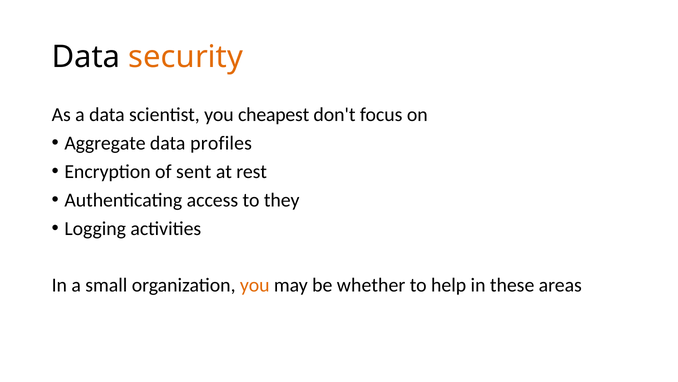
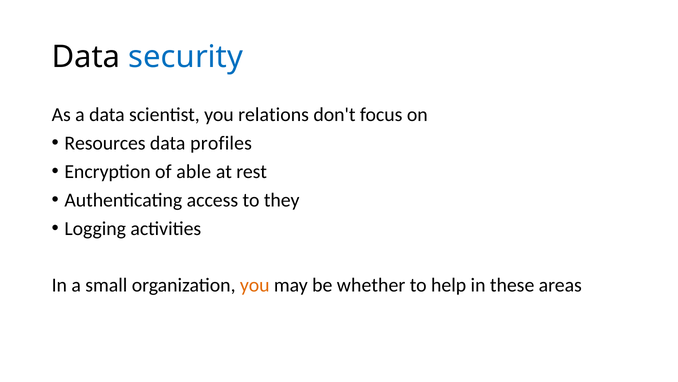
security colour: orange -> blue
cheapest: cheapest -> relations
Aggregate: Aggregate -> Resources
sent: sent -> able
